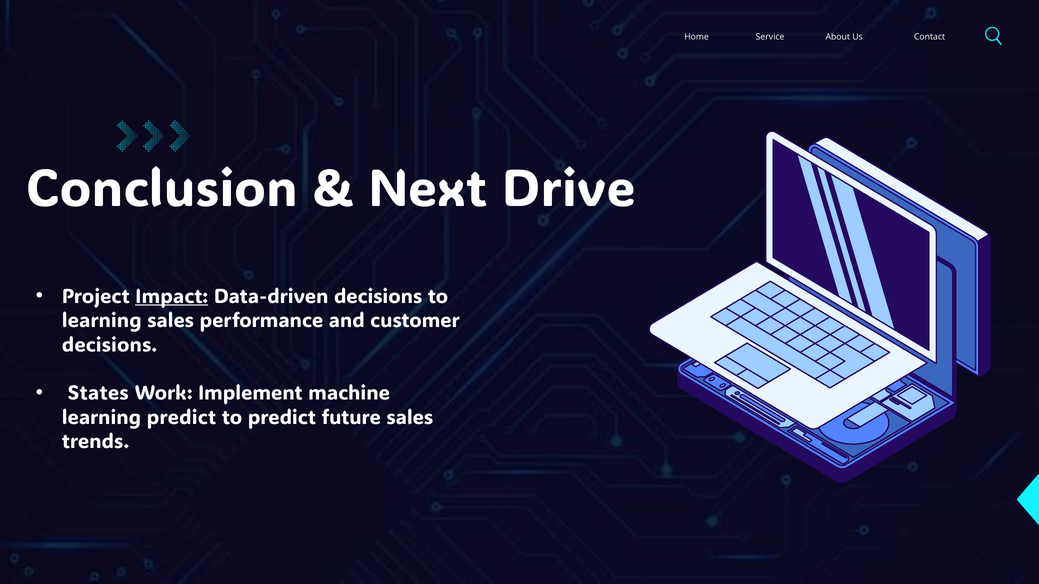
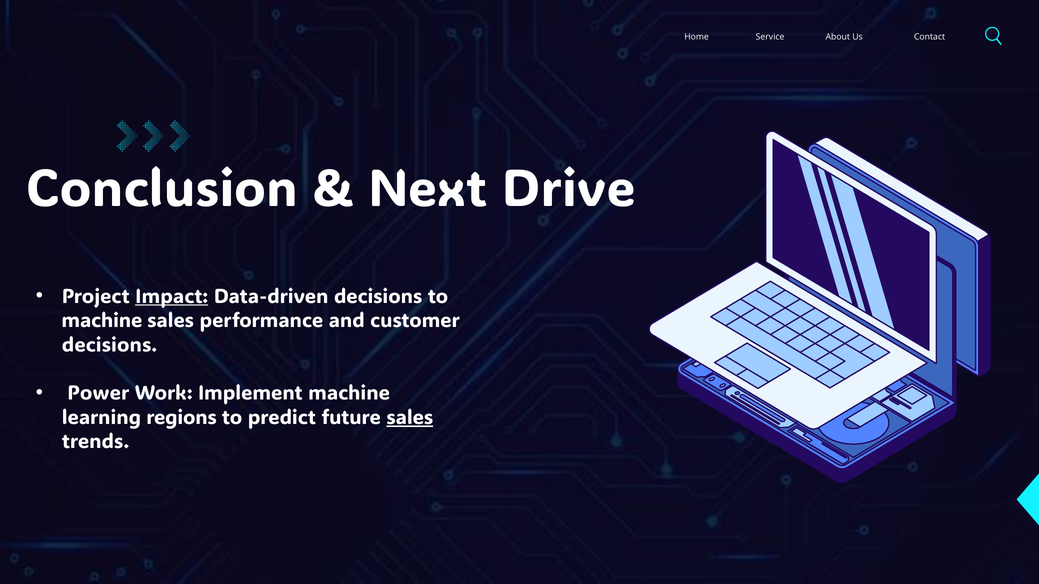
learning at (102, 321): learning -> machine
States: States -> Power
learning predict: predict -> regions
sales at (410, 418) underline: none -> present
